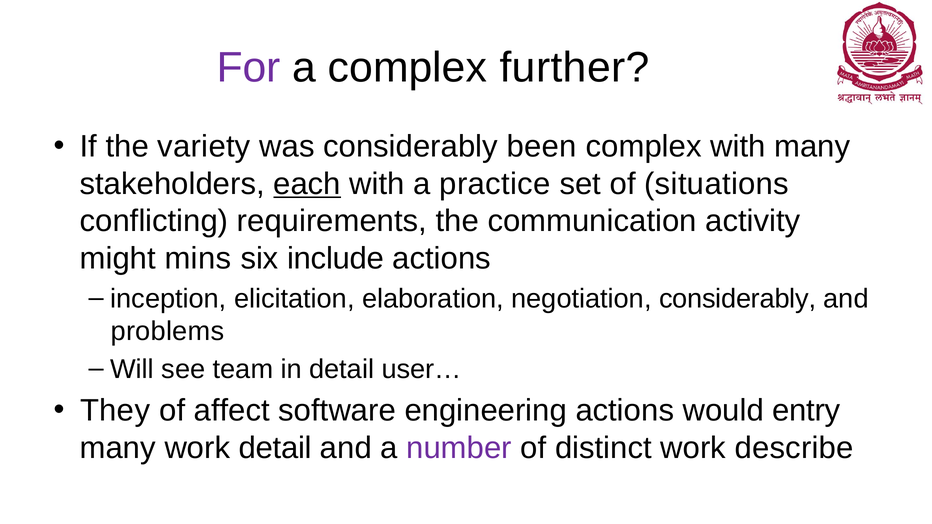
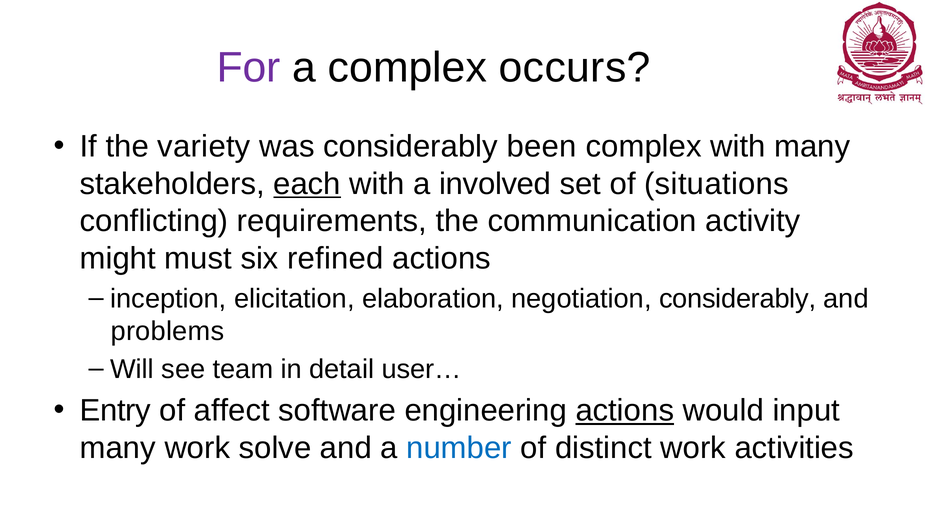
further: further -> occurs
practice: practice -> involved
mins: mins -> must
include: include -> refined
They: They -> Entry
actions at (625, 411) underline: none -> present
entry: entry -> input
work detail: detail -> solve
number colour: purple -> blue
describe: describe -> activities
